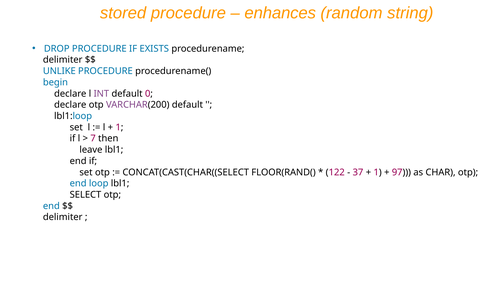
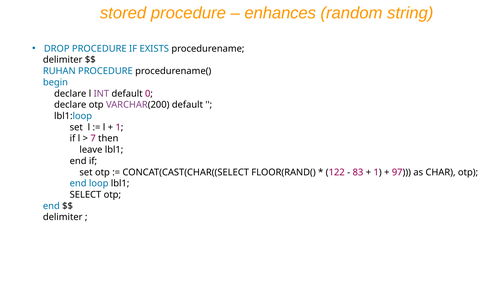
UNLIKE: UNLIKE -> RUHAN
37: 37 -> 83
